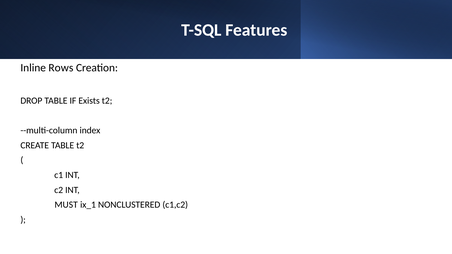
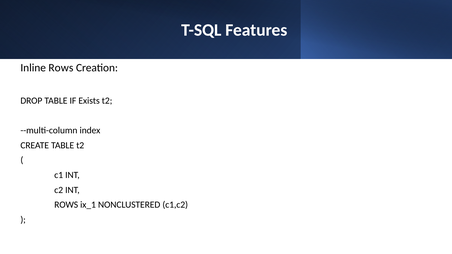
MUST at (66, 205): MUST -> ROWS
